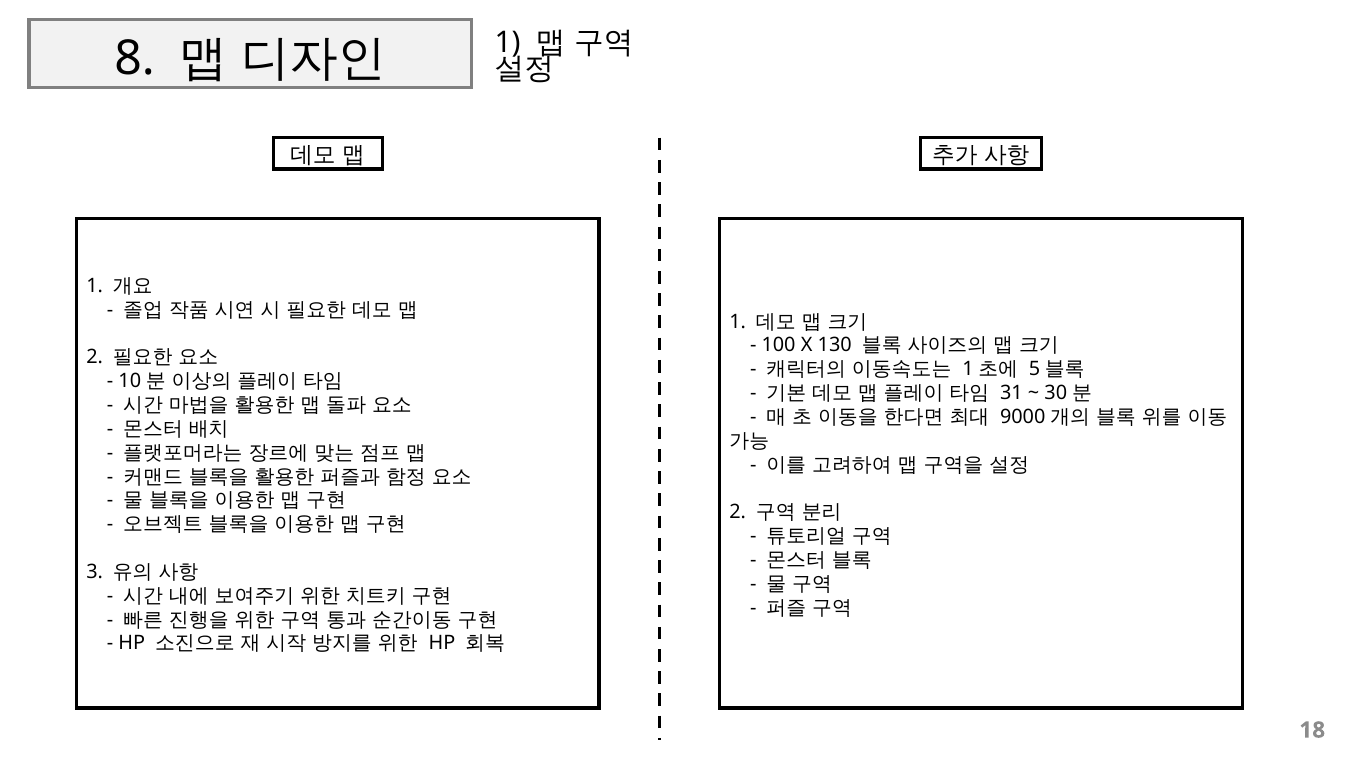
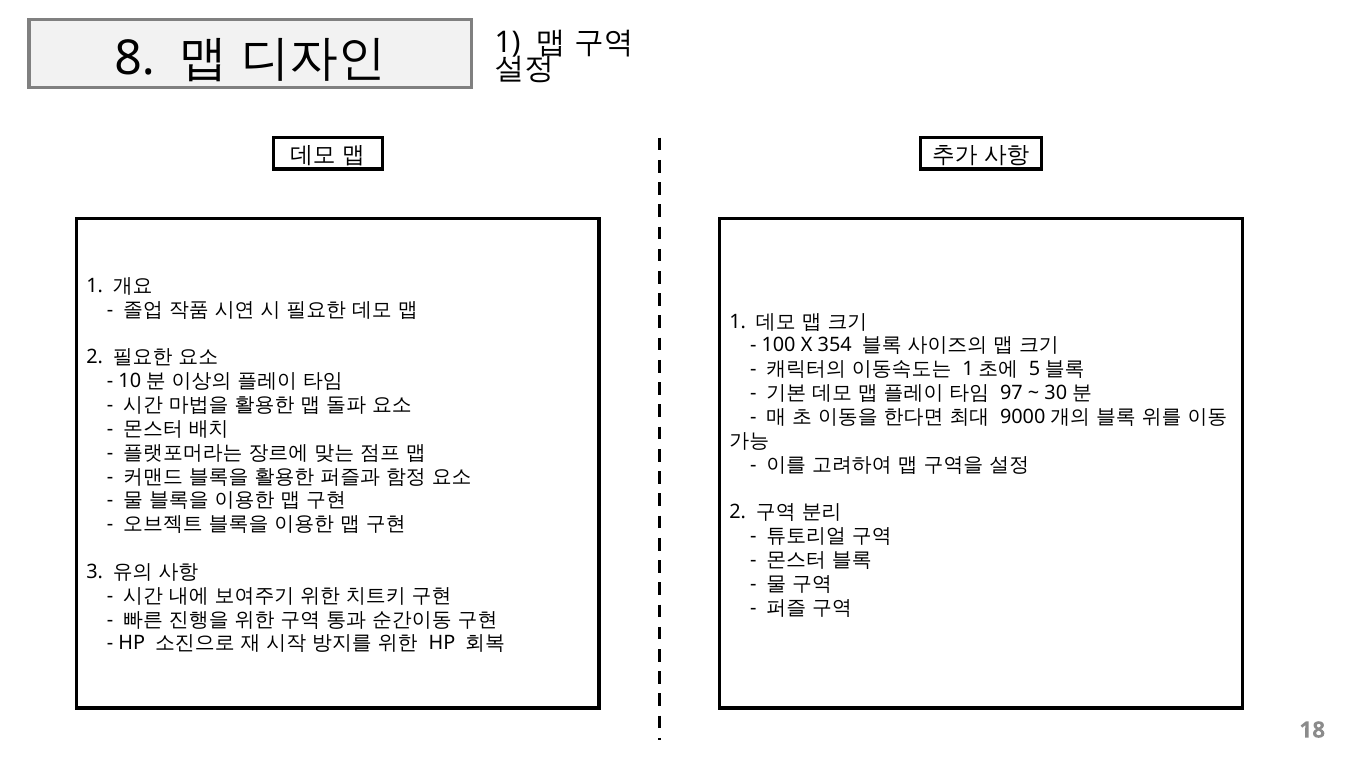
130: 130 -> 354
31: 31 -> 97
